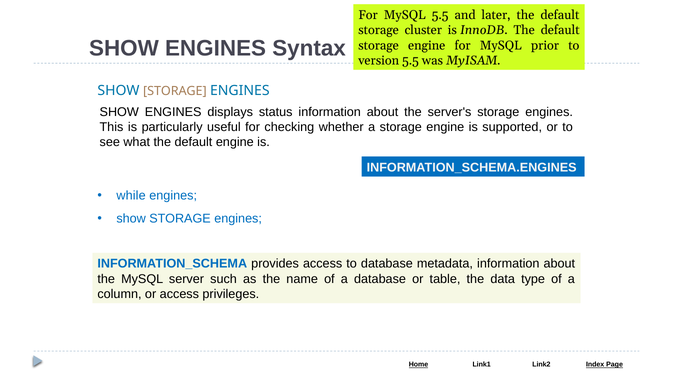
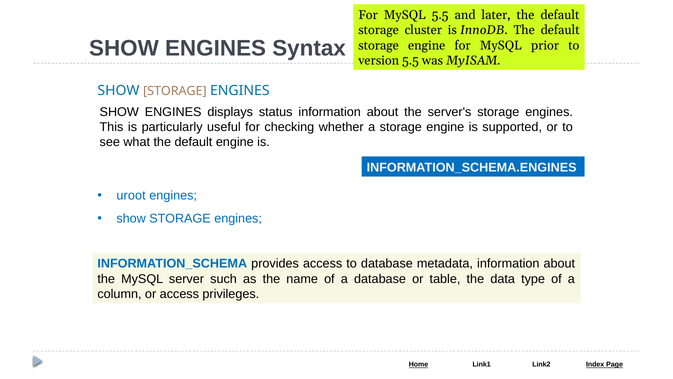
while: while -> uroot
